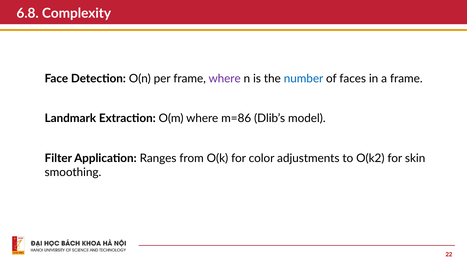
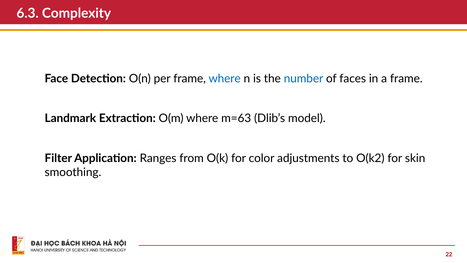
6.8: 6.8 -> 6.3
where at (225, 79) colour: purple -> blue
m=86: m=86 -> m=63
